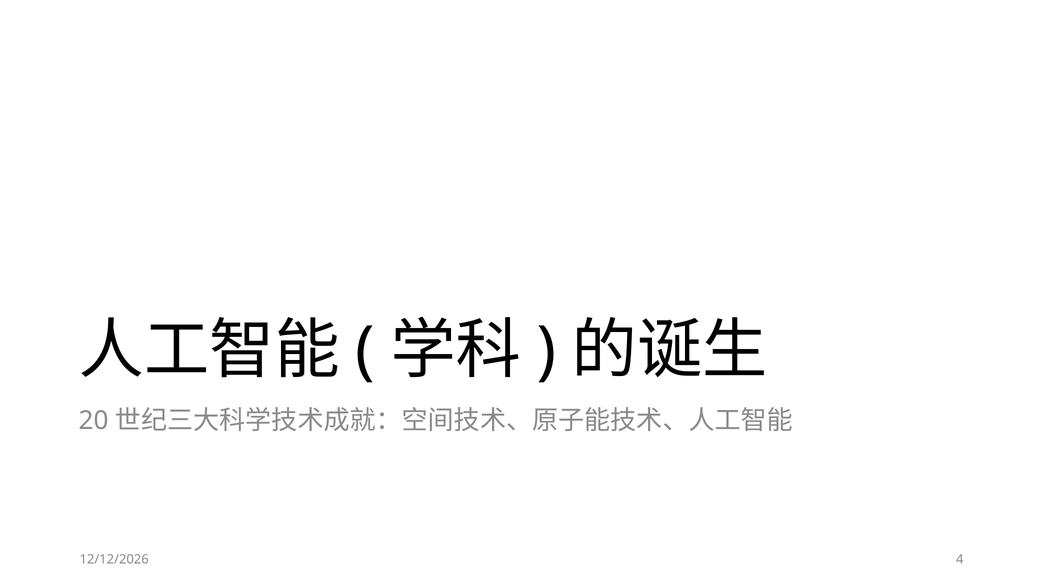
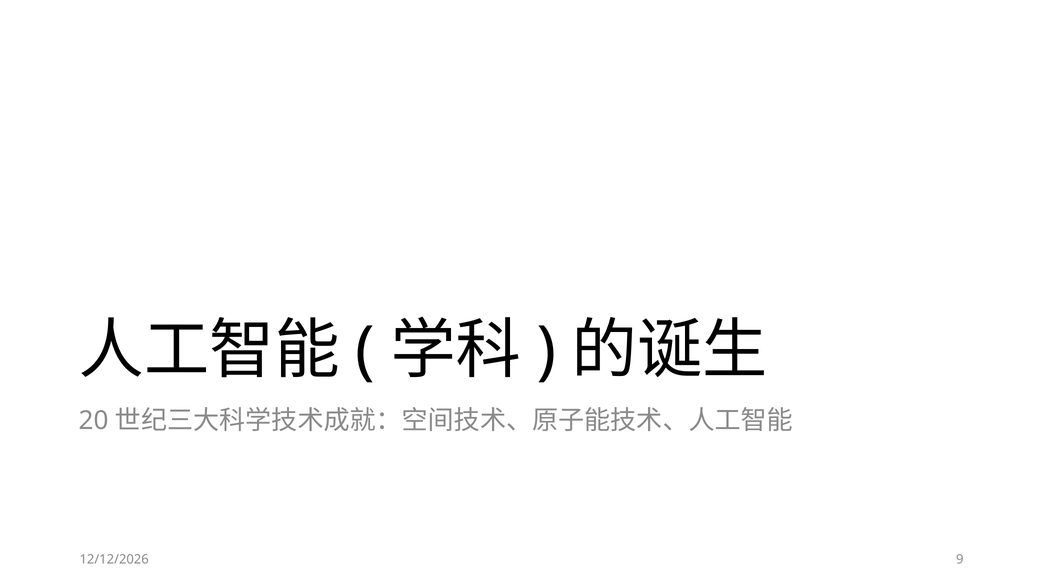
4: 4 -> 9
